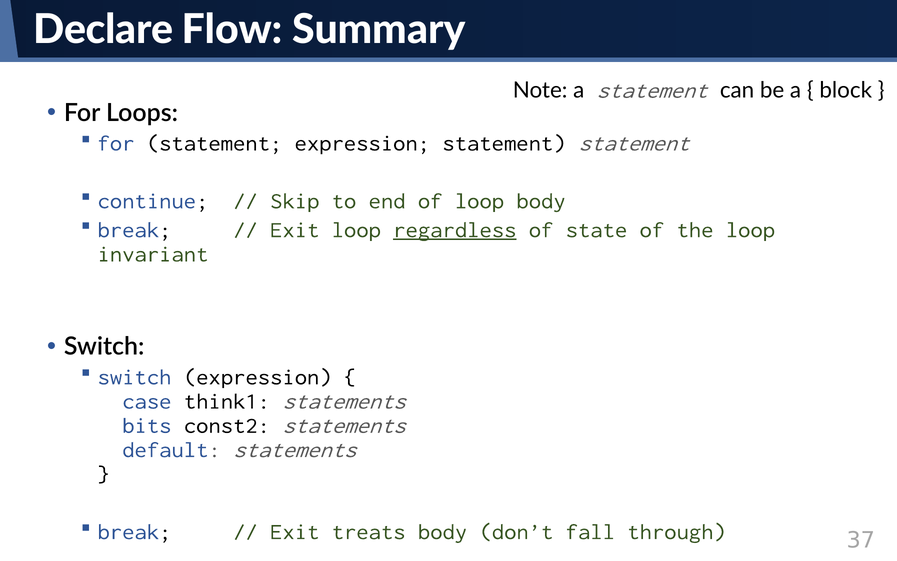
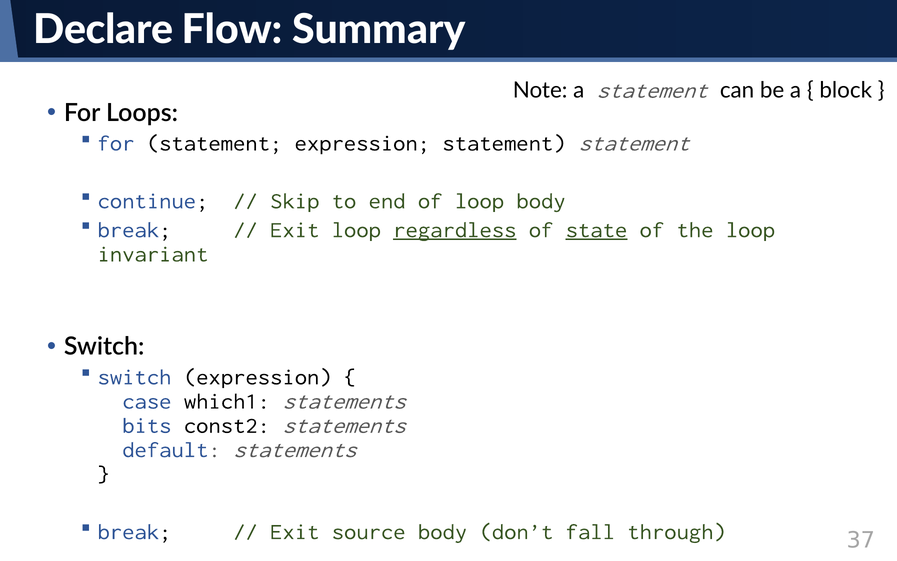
state underline: none -> present
think1: think1 -> which1
treats: treats -> source
